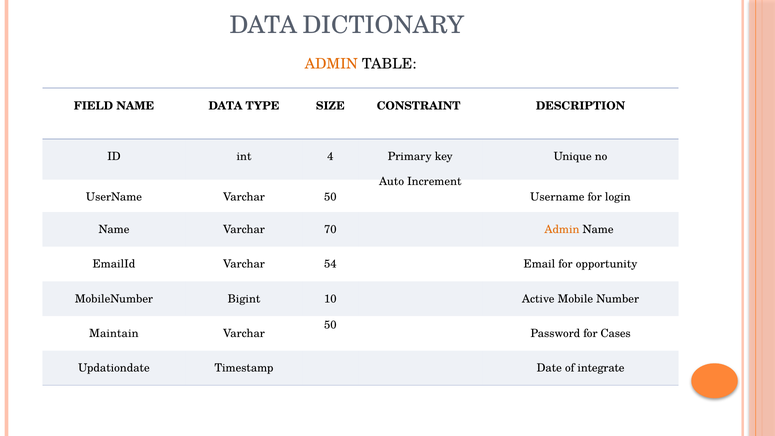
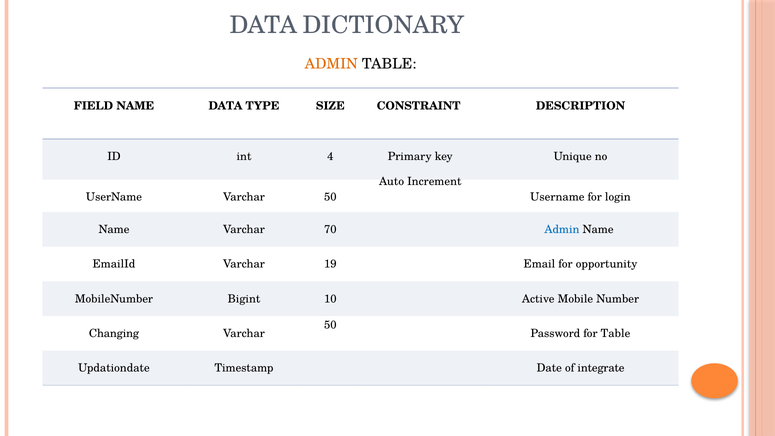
Admin at (562, 230) colour: orange -> blue
54: 54 -> 19
Maintain: Maintain -> Changing
for Cases: Cases -> Table
